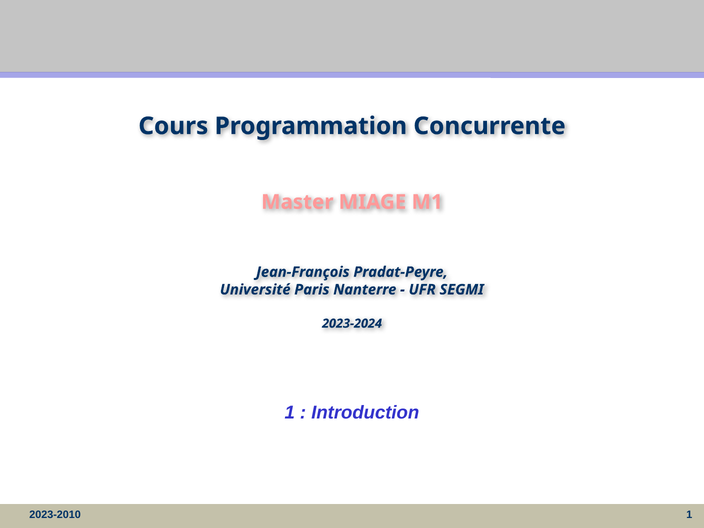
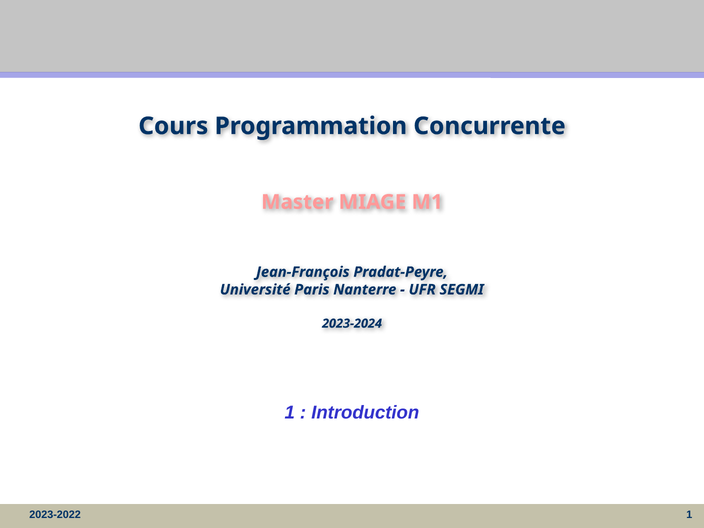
2023-2010: 2023-2010 -> 2023-2022
